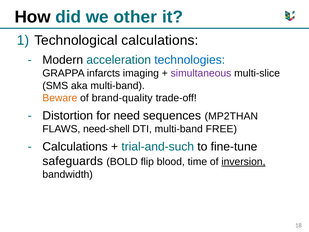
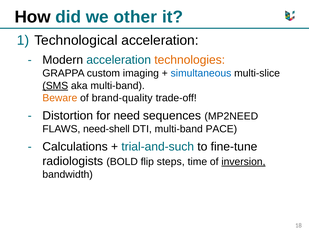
Technological calculations: calculations -> acceleration
technologies colour: blue -> orange
infarcts: infarcts -> custom
simultaneous colour: purple -> blue
SMS underline: none -> present
MP2THAN: MP2THAN -> MP2NEED
FREE: FREE -> PACE
safeguards: safeguards -> radiologists
blood: blood -> steps
